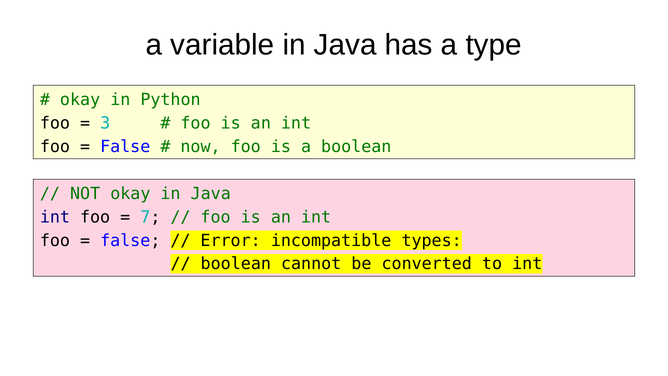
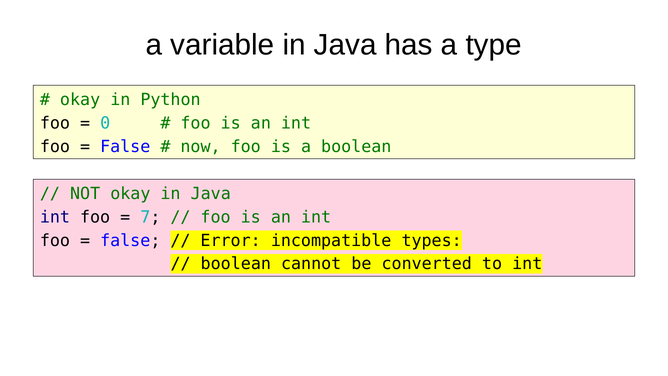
3: 3 -> 0
